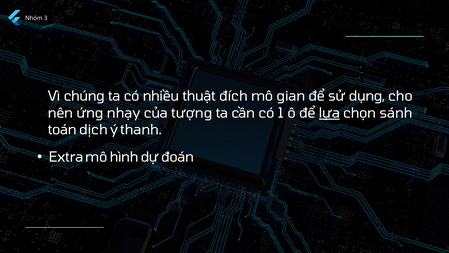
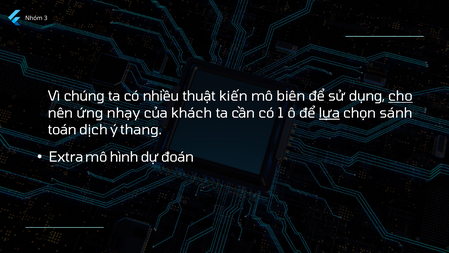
đích: đích -> kiến
gian: gian -> biên
cho underline: none -> present
tượng: tượng -> khách
thanh: thanh -> thang
